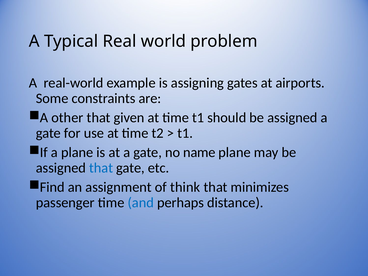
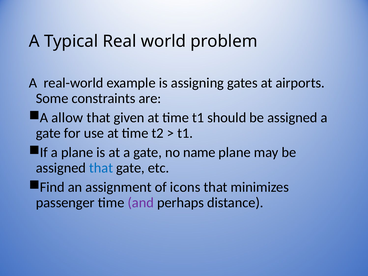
other: other -> allow
think: think -> icons
and colour: blue -> purple
